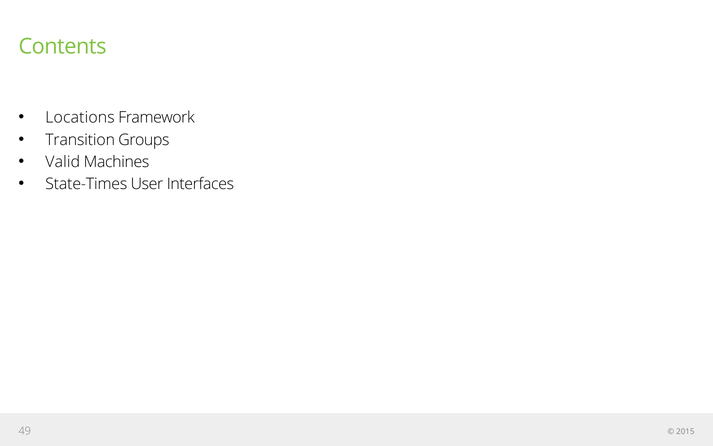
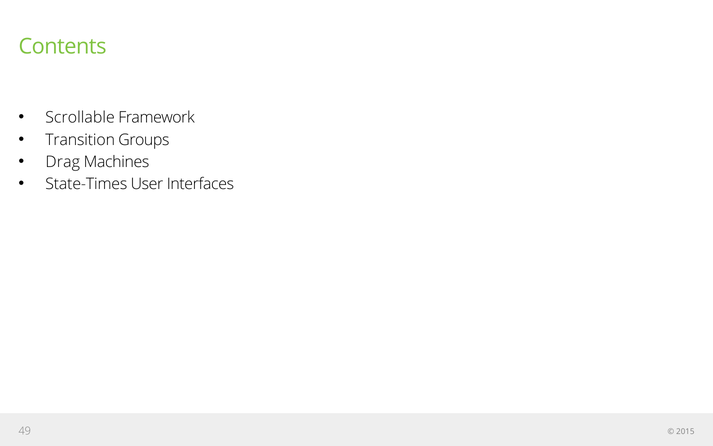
Locations: Locations -> Scrollable
Valid: Valid -> Drag
